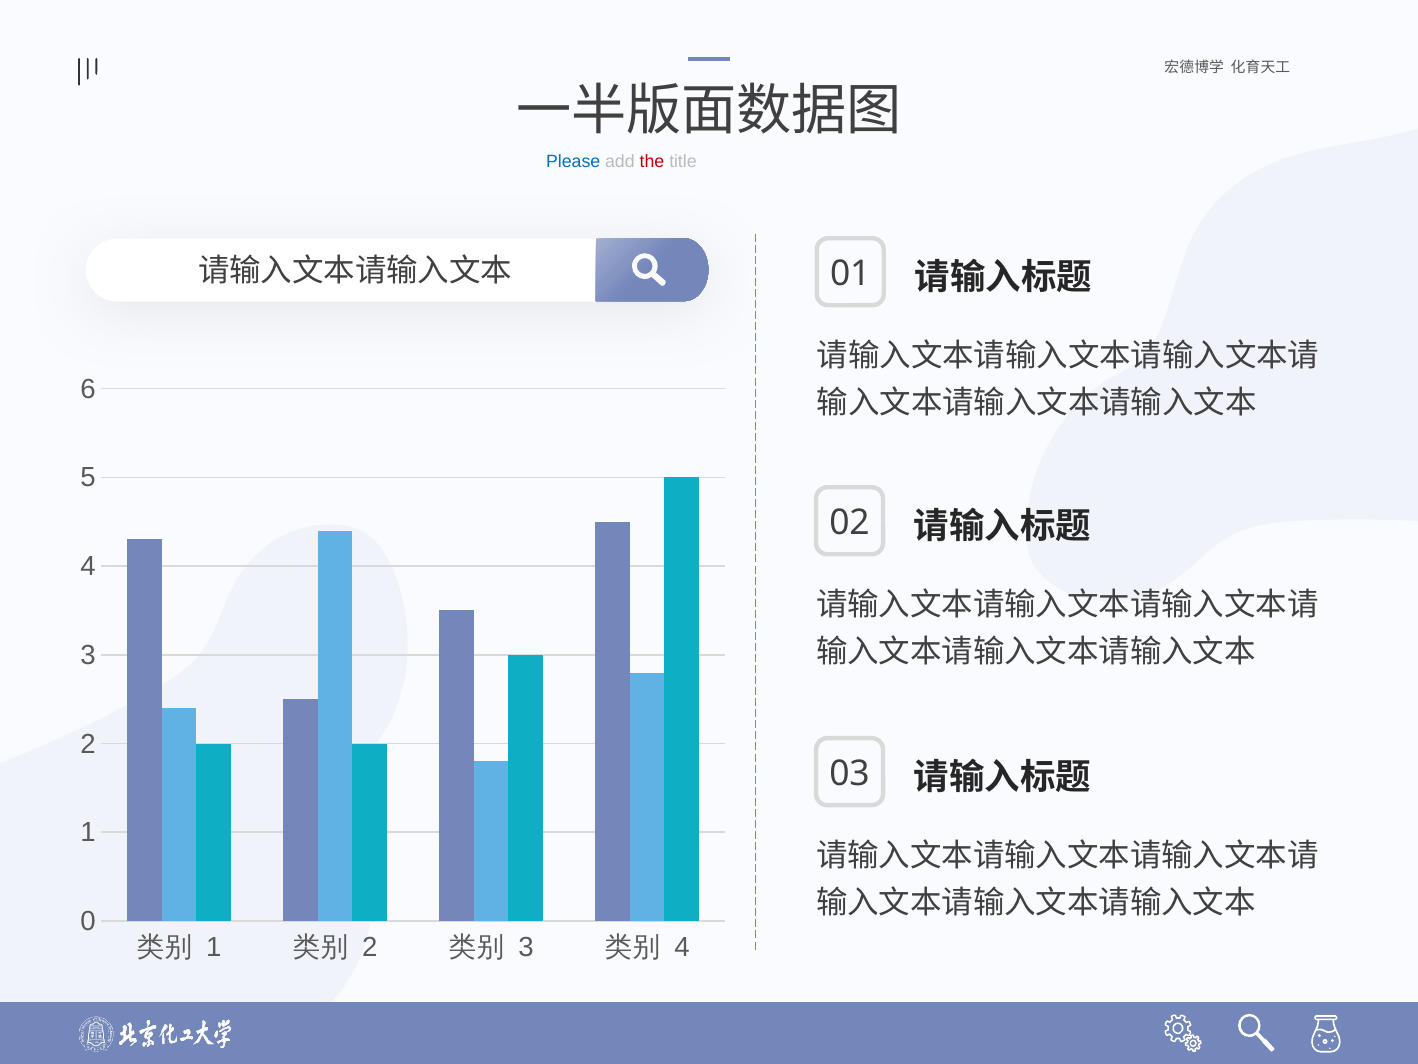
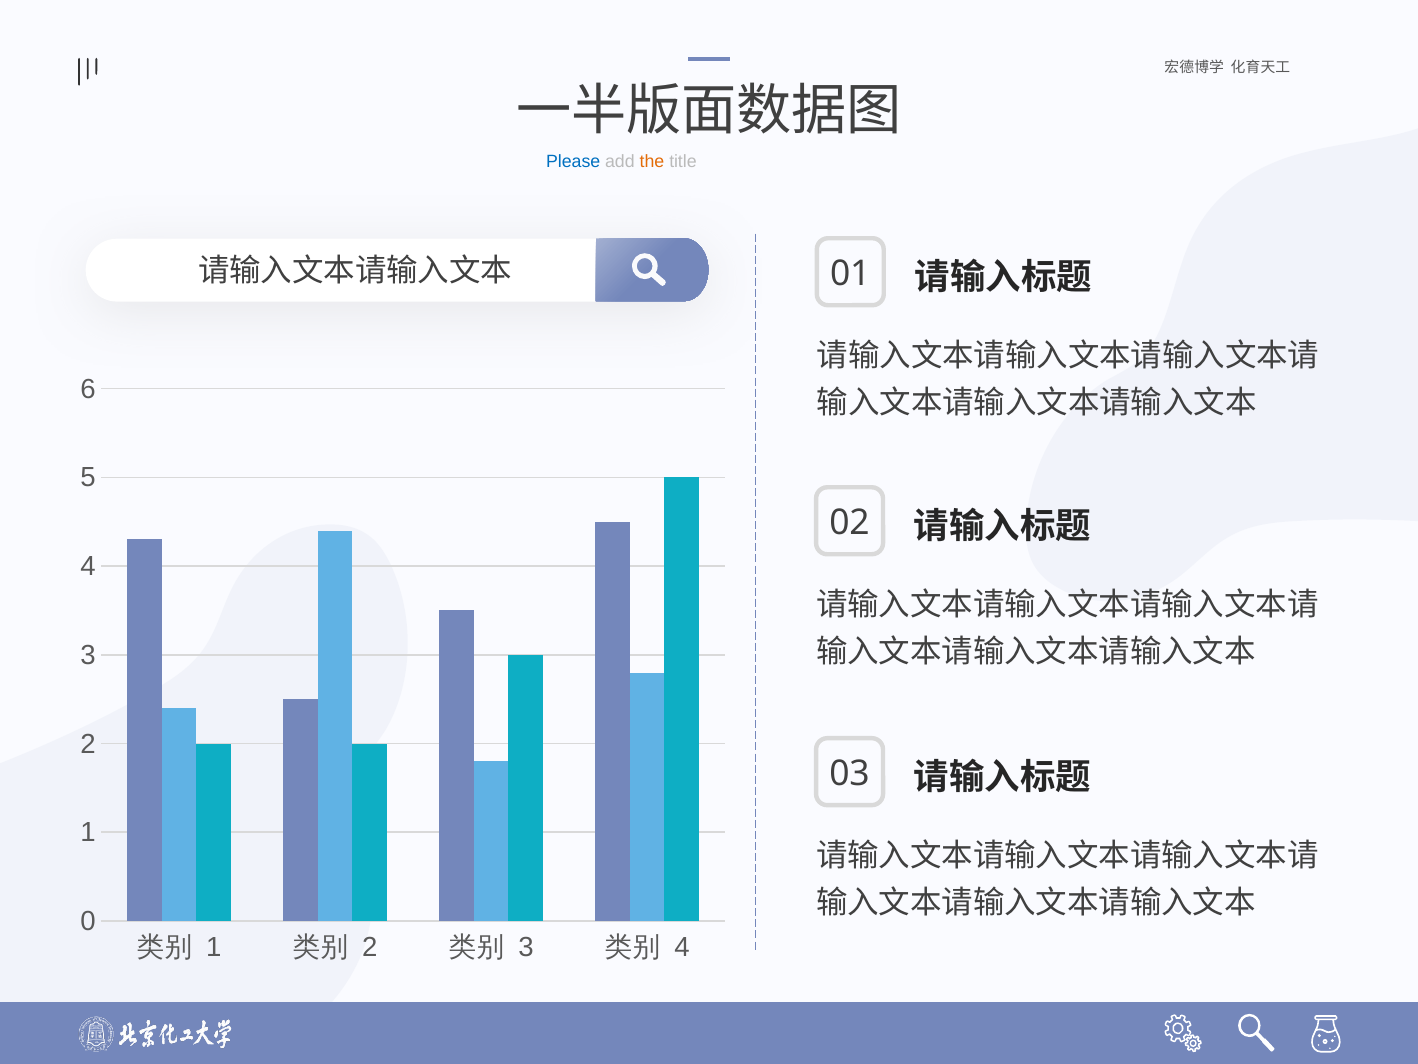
the colour: red -> orange
